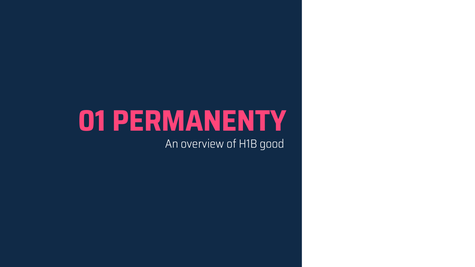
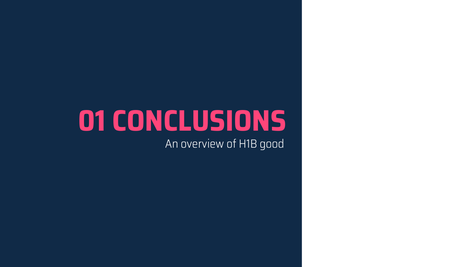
PERMANENTY: PERMANENTY -> CONCLUSIONS
